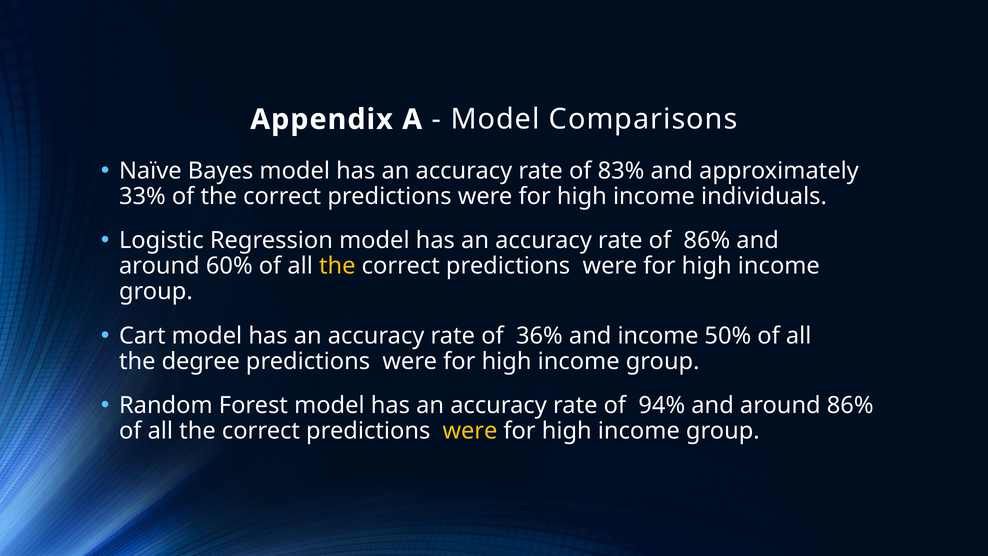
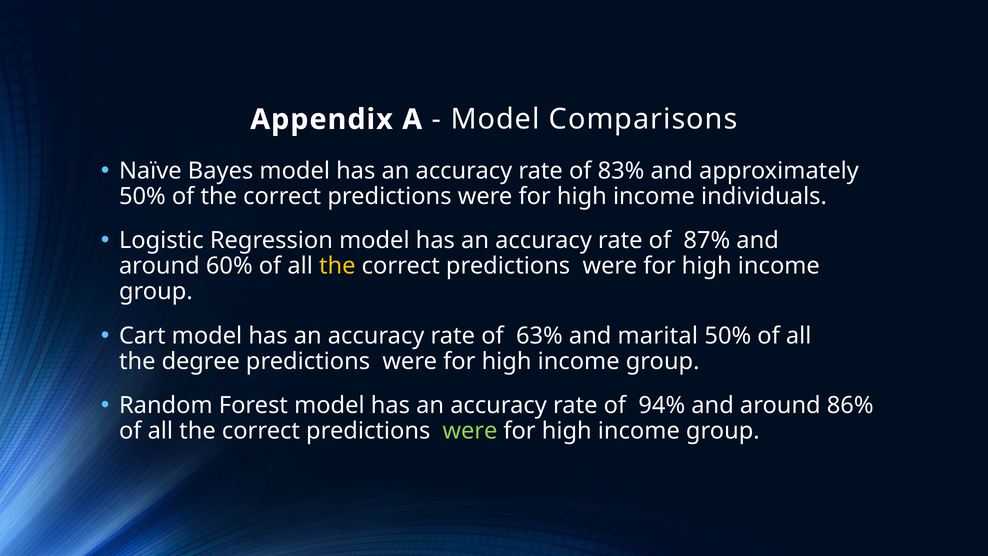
33% at (142, 196): 33% -> 50%
of 86%: 86% -> 87%
36%: 36% -> 63%
and income: income -> marital
were at (470, 431) colour: yellow -> light green
